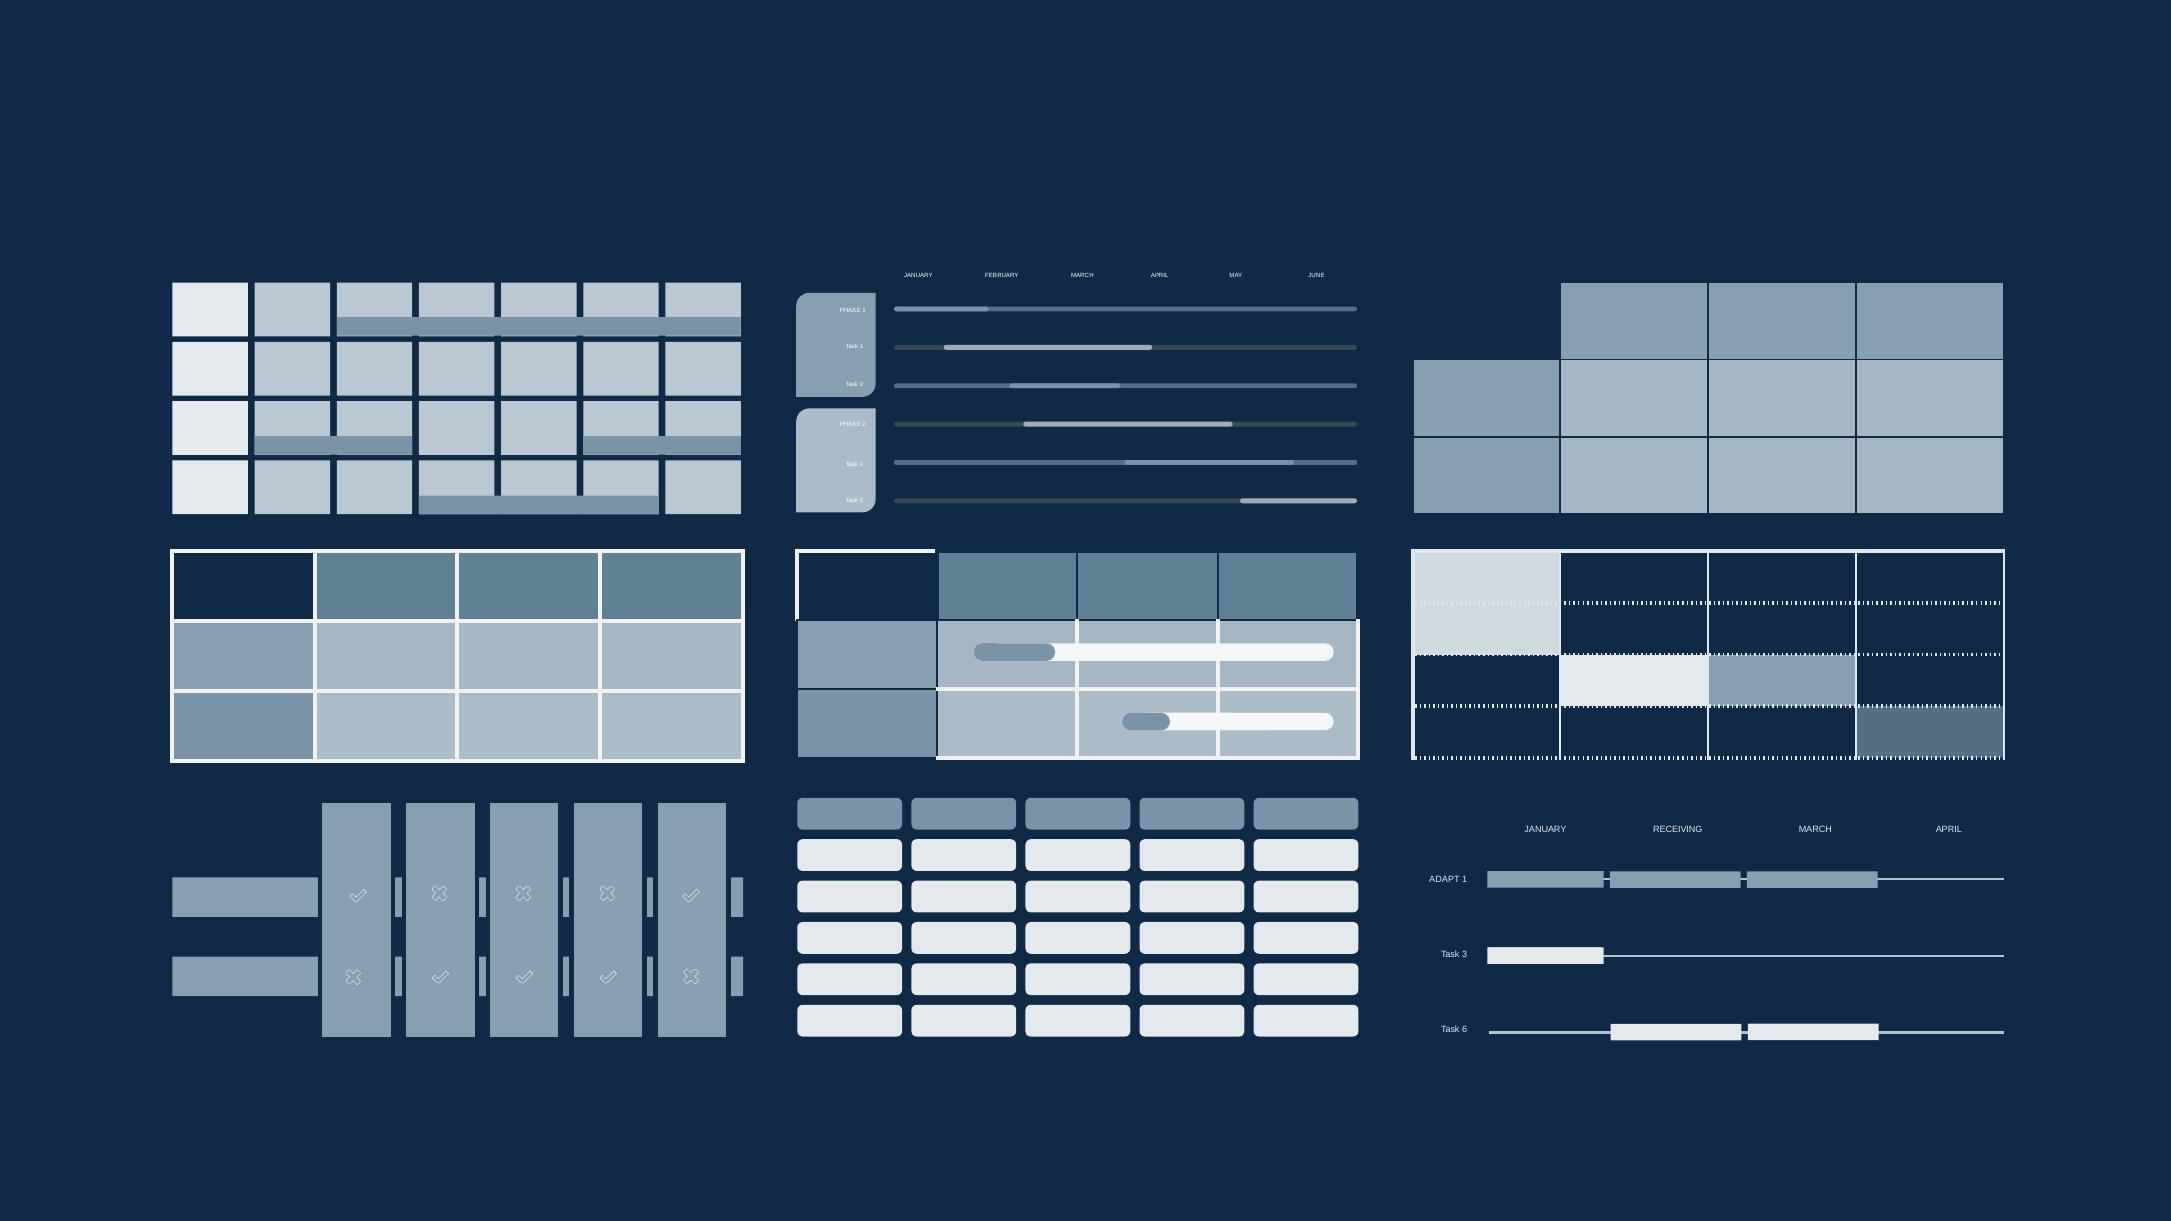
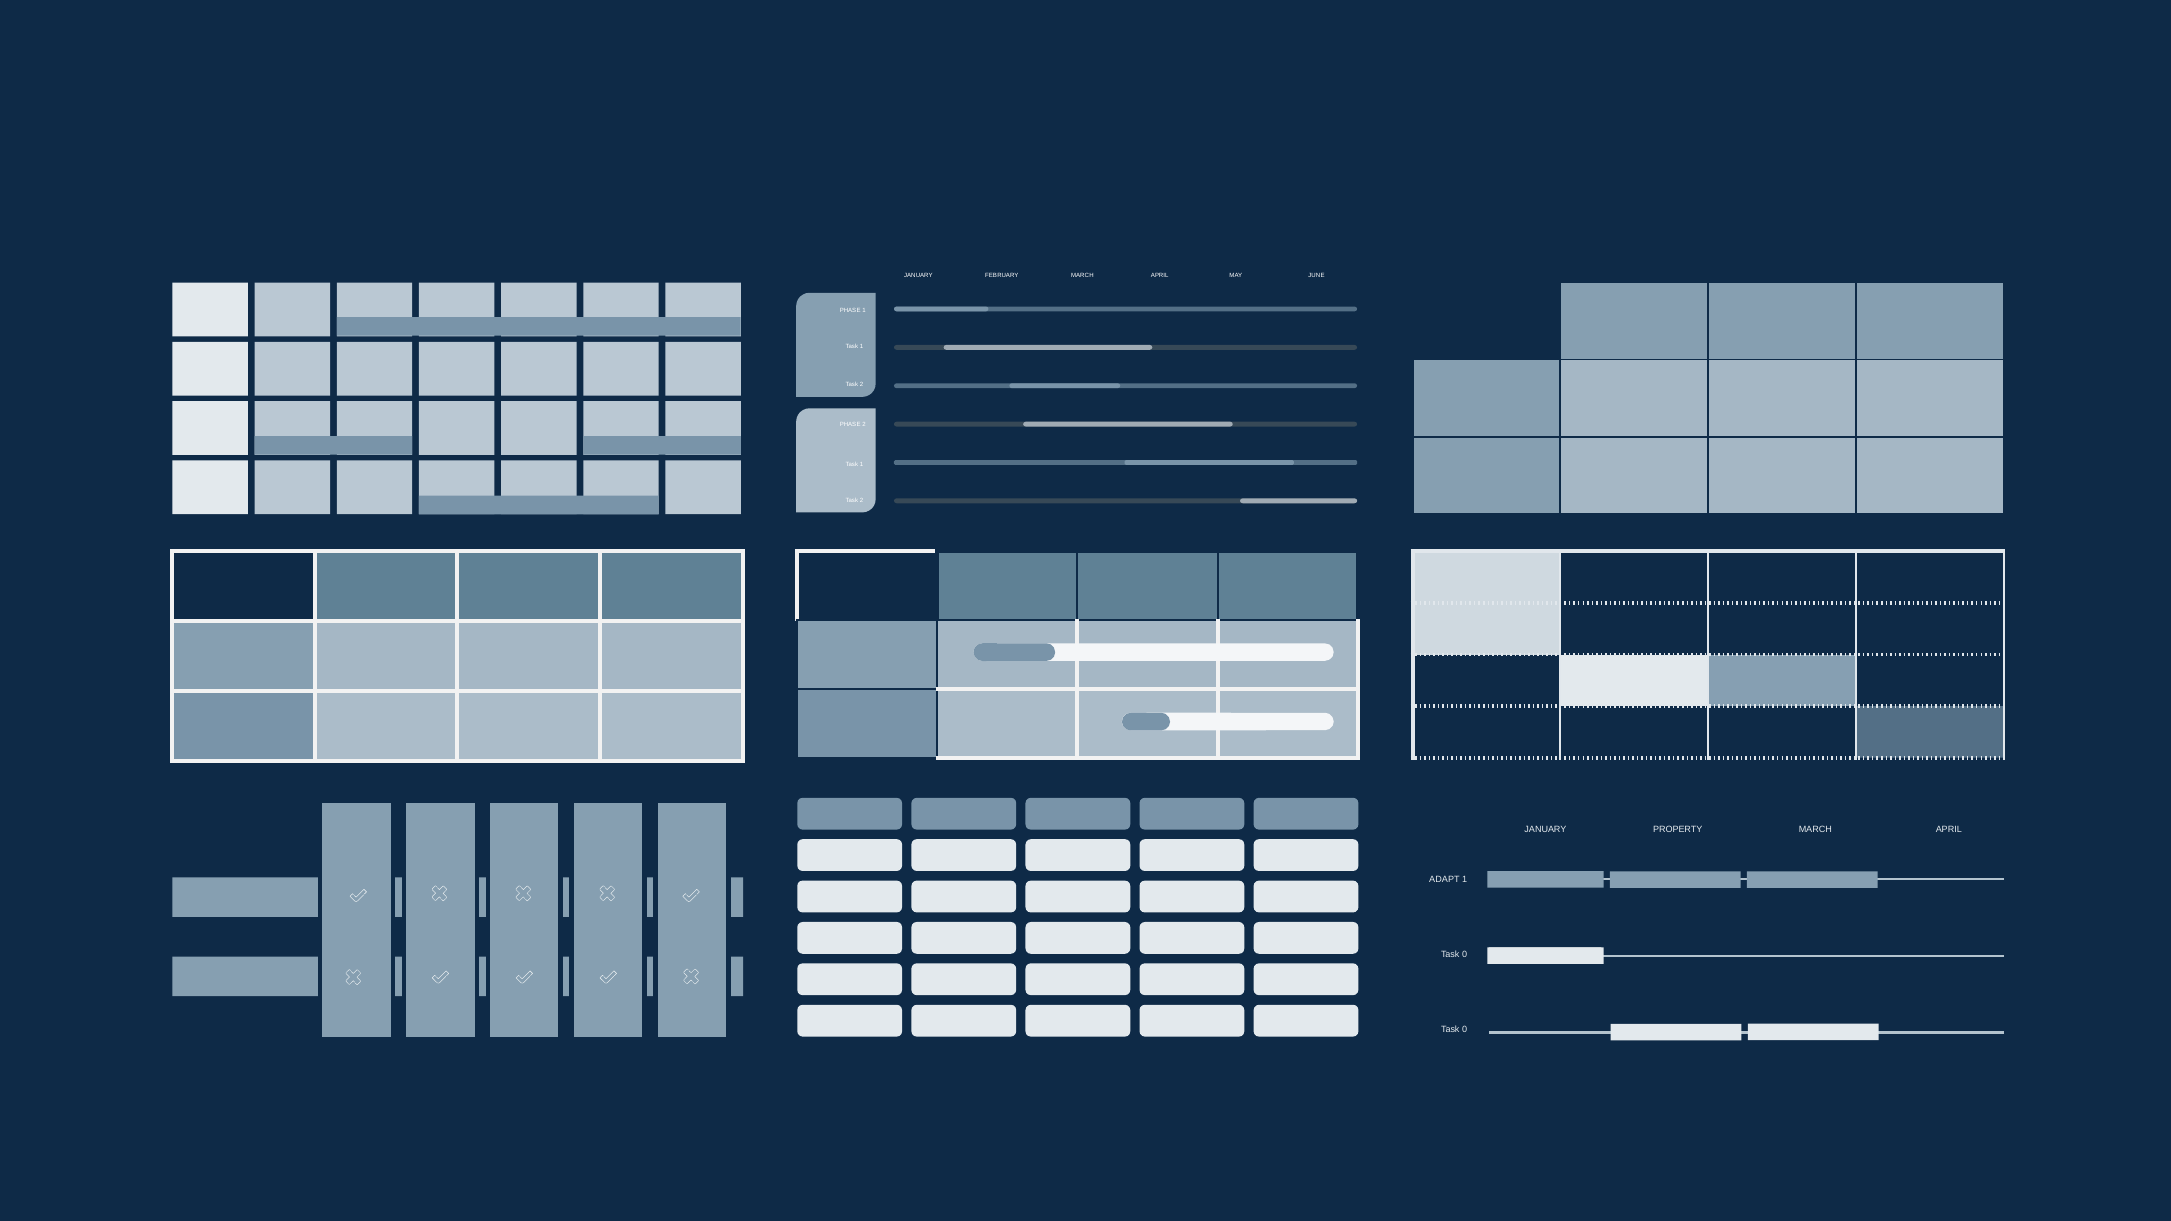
RECEIVING: RECEIVING -> PROPERTY
3 at (1465, 955): 3 -> 0
6 at (1465, 1030): 6 -> 0
